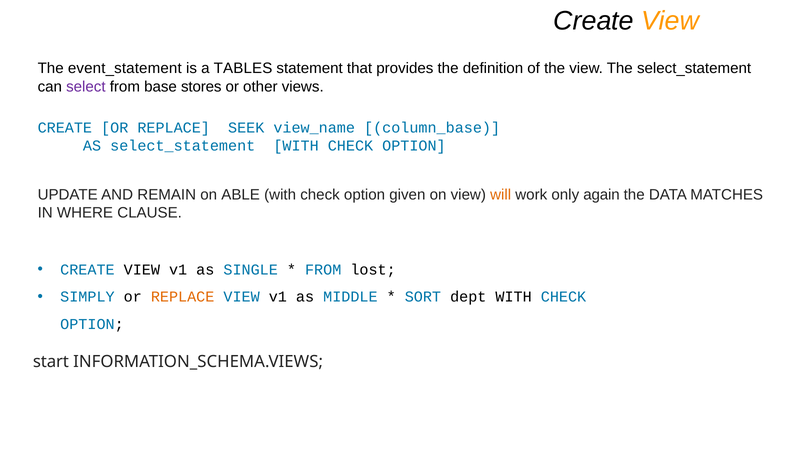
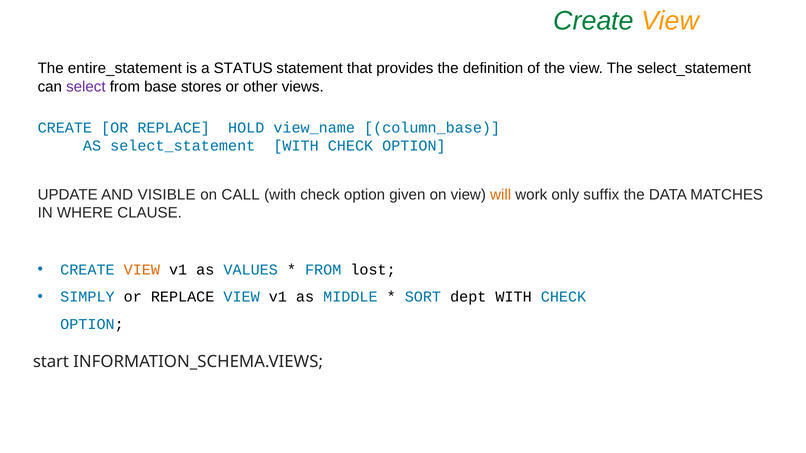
Create at (594, 21) colour: black -> green
event_statement: event_statement -> entire_statement
TABLES: TABLES -> STATUS
SEEK: SEEK -> HOLD
REMAIN: REMAIN -> VISIBLE
ABLE: ABLE -> CALL
again: again -> suffix
VIEW at (142, 270) colour: black -> orange
SINGLE: SINGLE -> VALUES
REPLACE at (183, 297) colour: orange -> black
